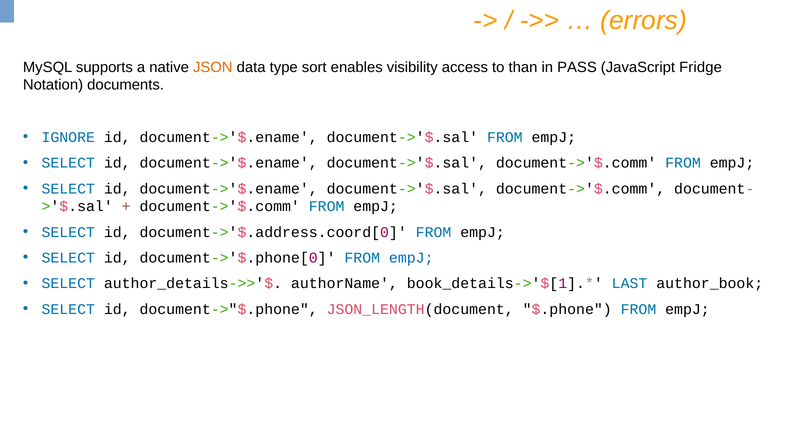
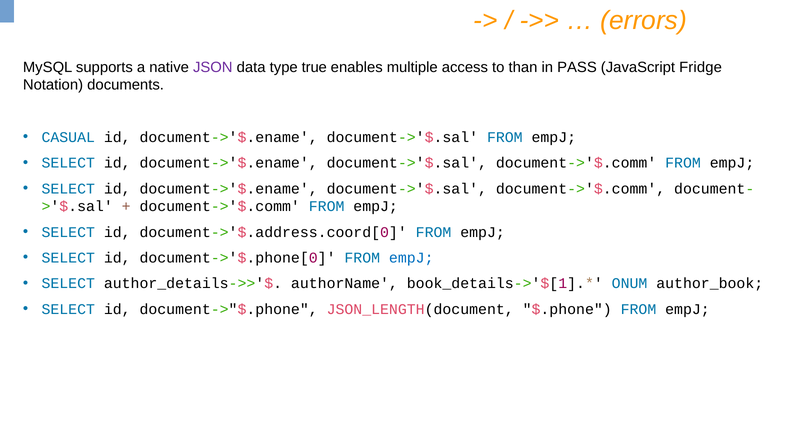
JSON colour: orange -> purple
sort: sort -> true
visibility: visibility -> multiple
IGNORE: IGNORE -> CASUAL
LAST: LAST -> ONUM
